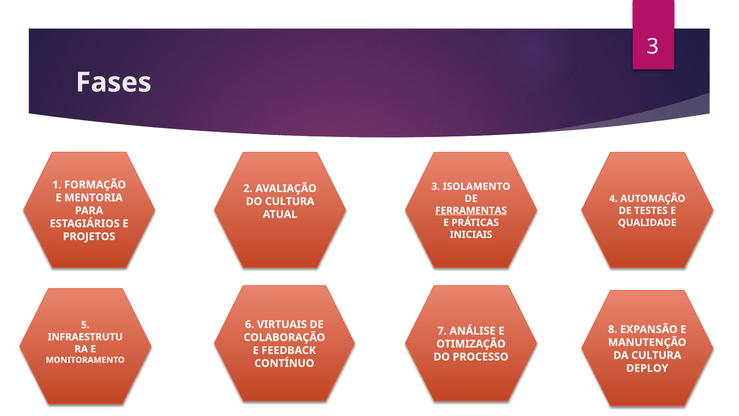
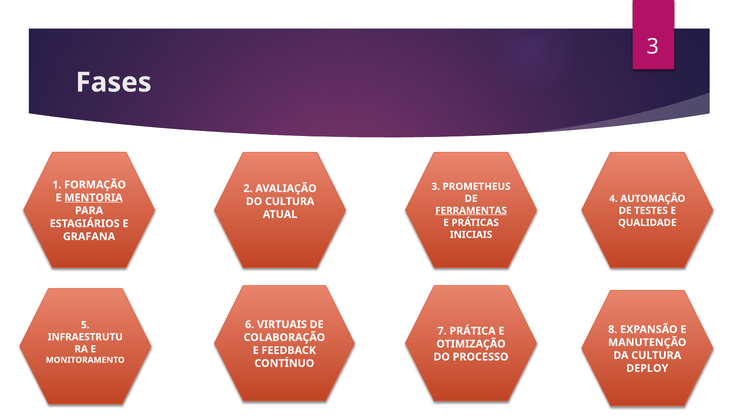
ISOLAMENTO: ISOLAMENTO -> PROMETHEUS
MENTORIA underline: none -> present
PROJETOS: PROJETOS -> GRAFANA
ANÁLISE: ANÁLISE -> PRÁTICA
